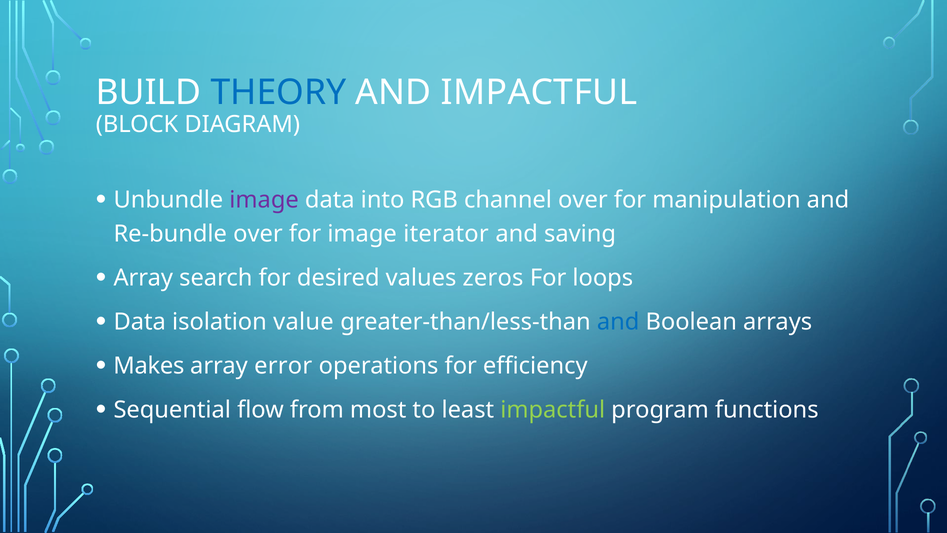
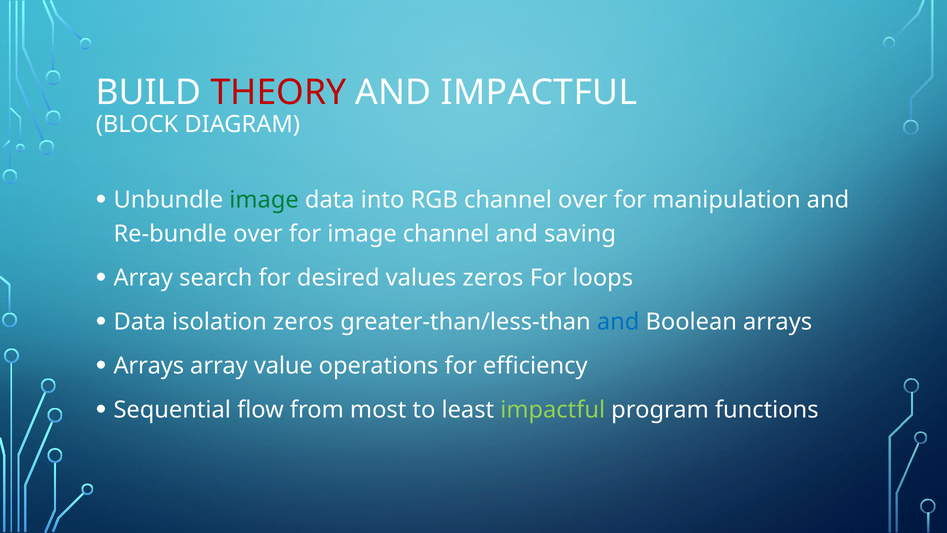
THEORY colour: blue -> red
image at (264, 200) colour: purple -> green
image iterator: iterator -> channel
isolation value: value -> zeros
Makes at (149, 366): Makes -> Arrays
error: error -> value
